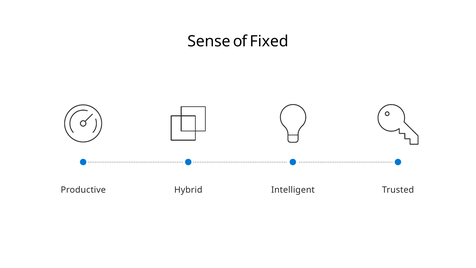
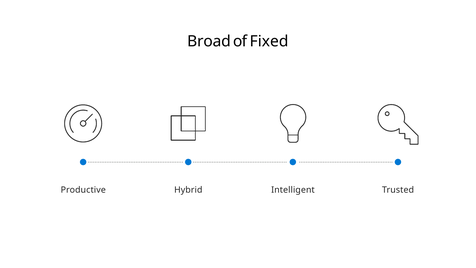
Sense: Sense -> Broad
